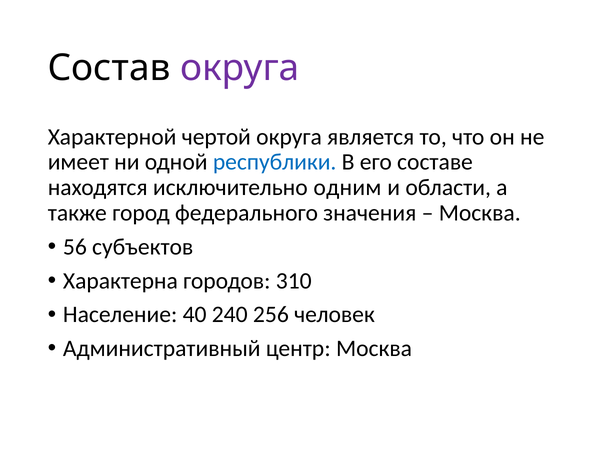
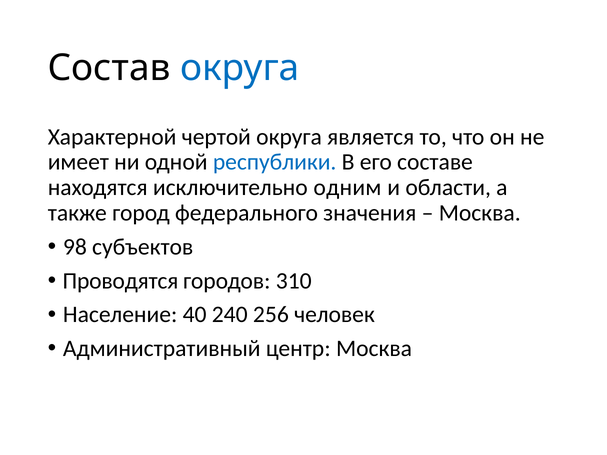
округа at (240, 68) colour: purple -> blue
56: 56 -> 98
Характерна: Характерна -> Проводятся
